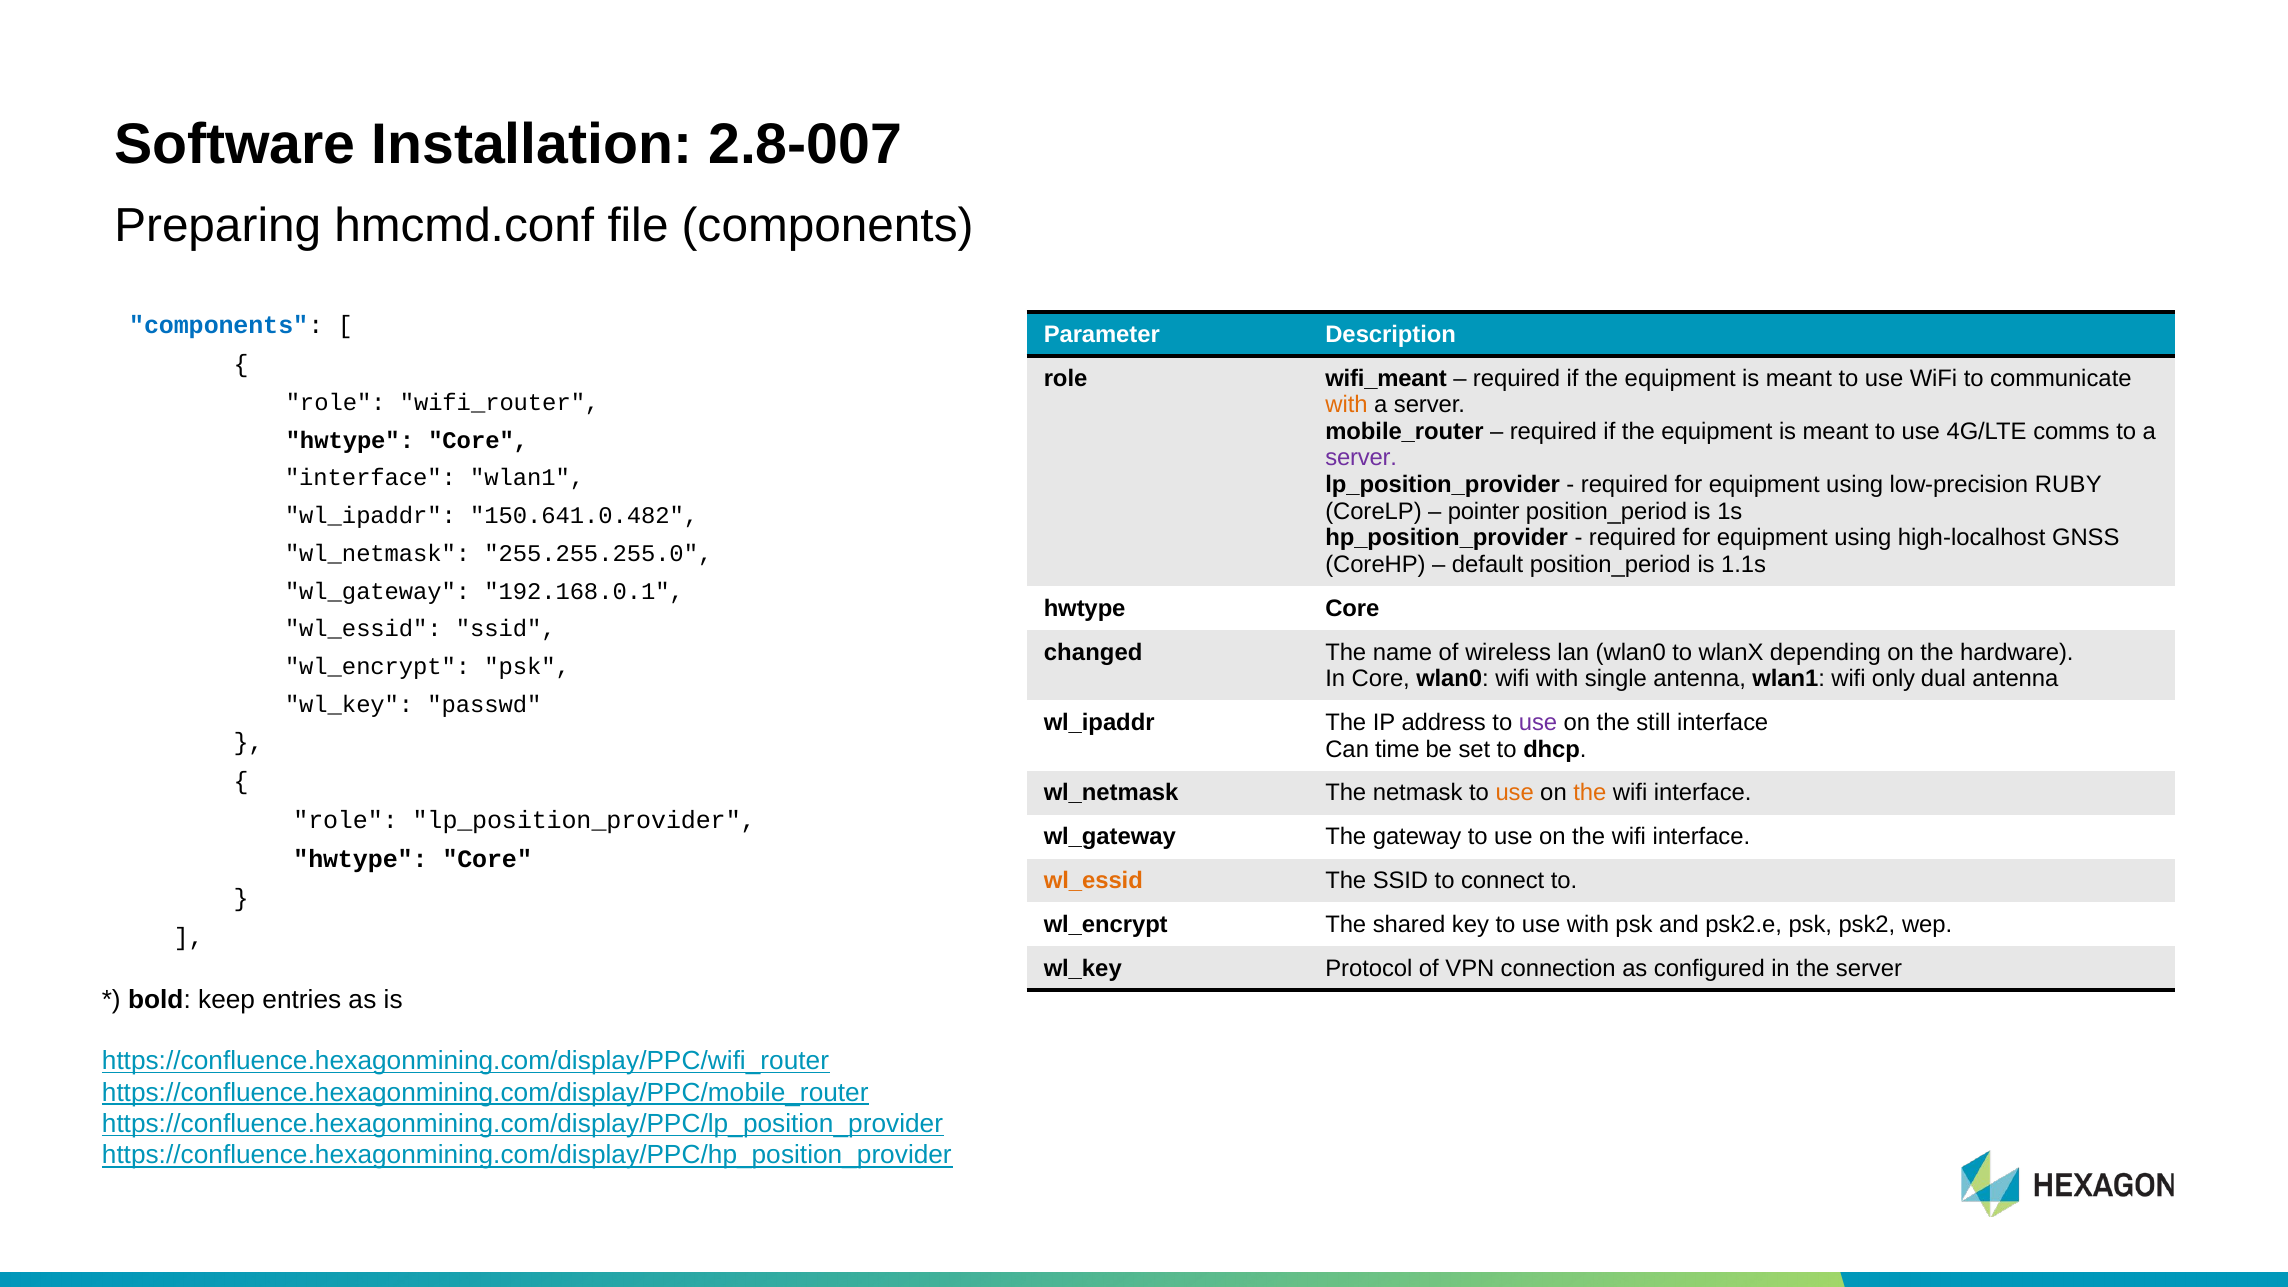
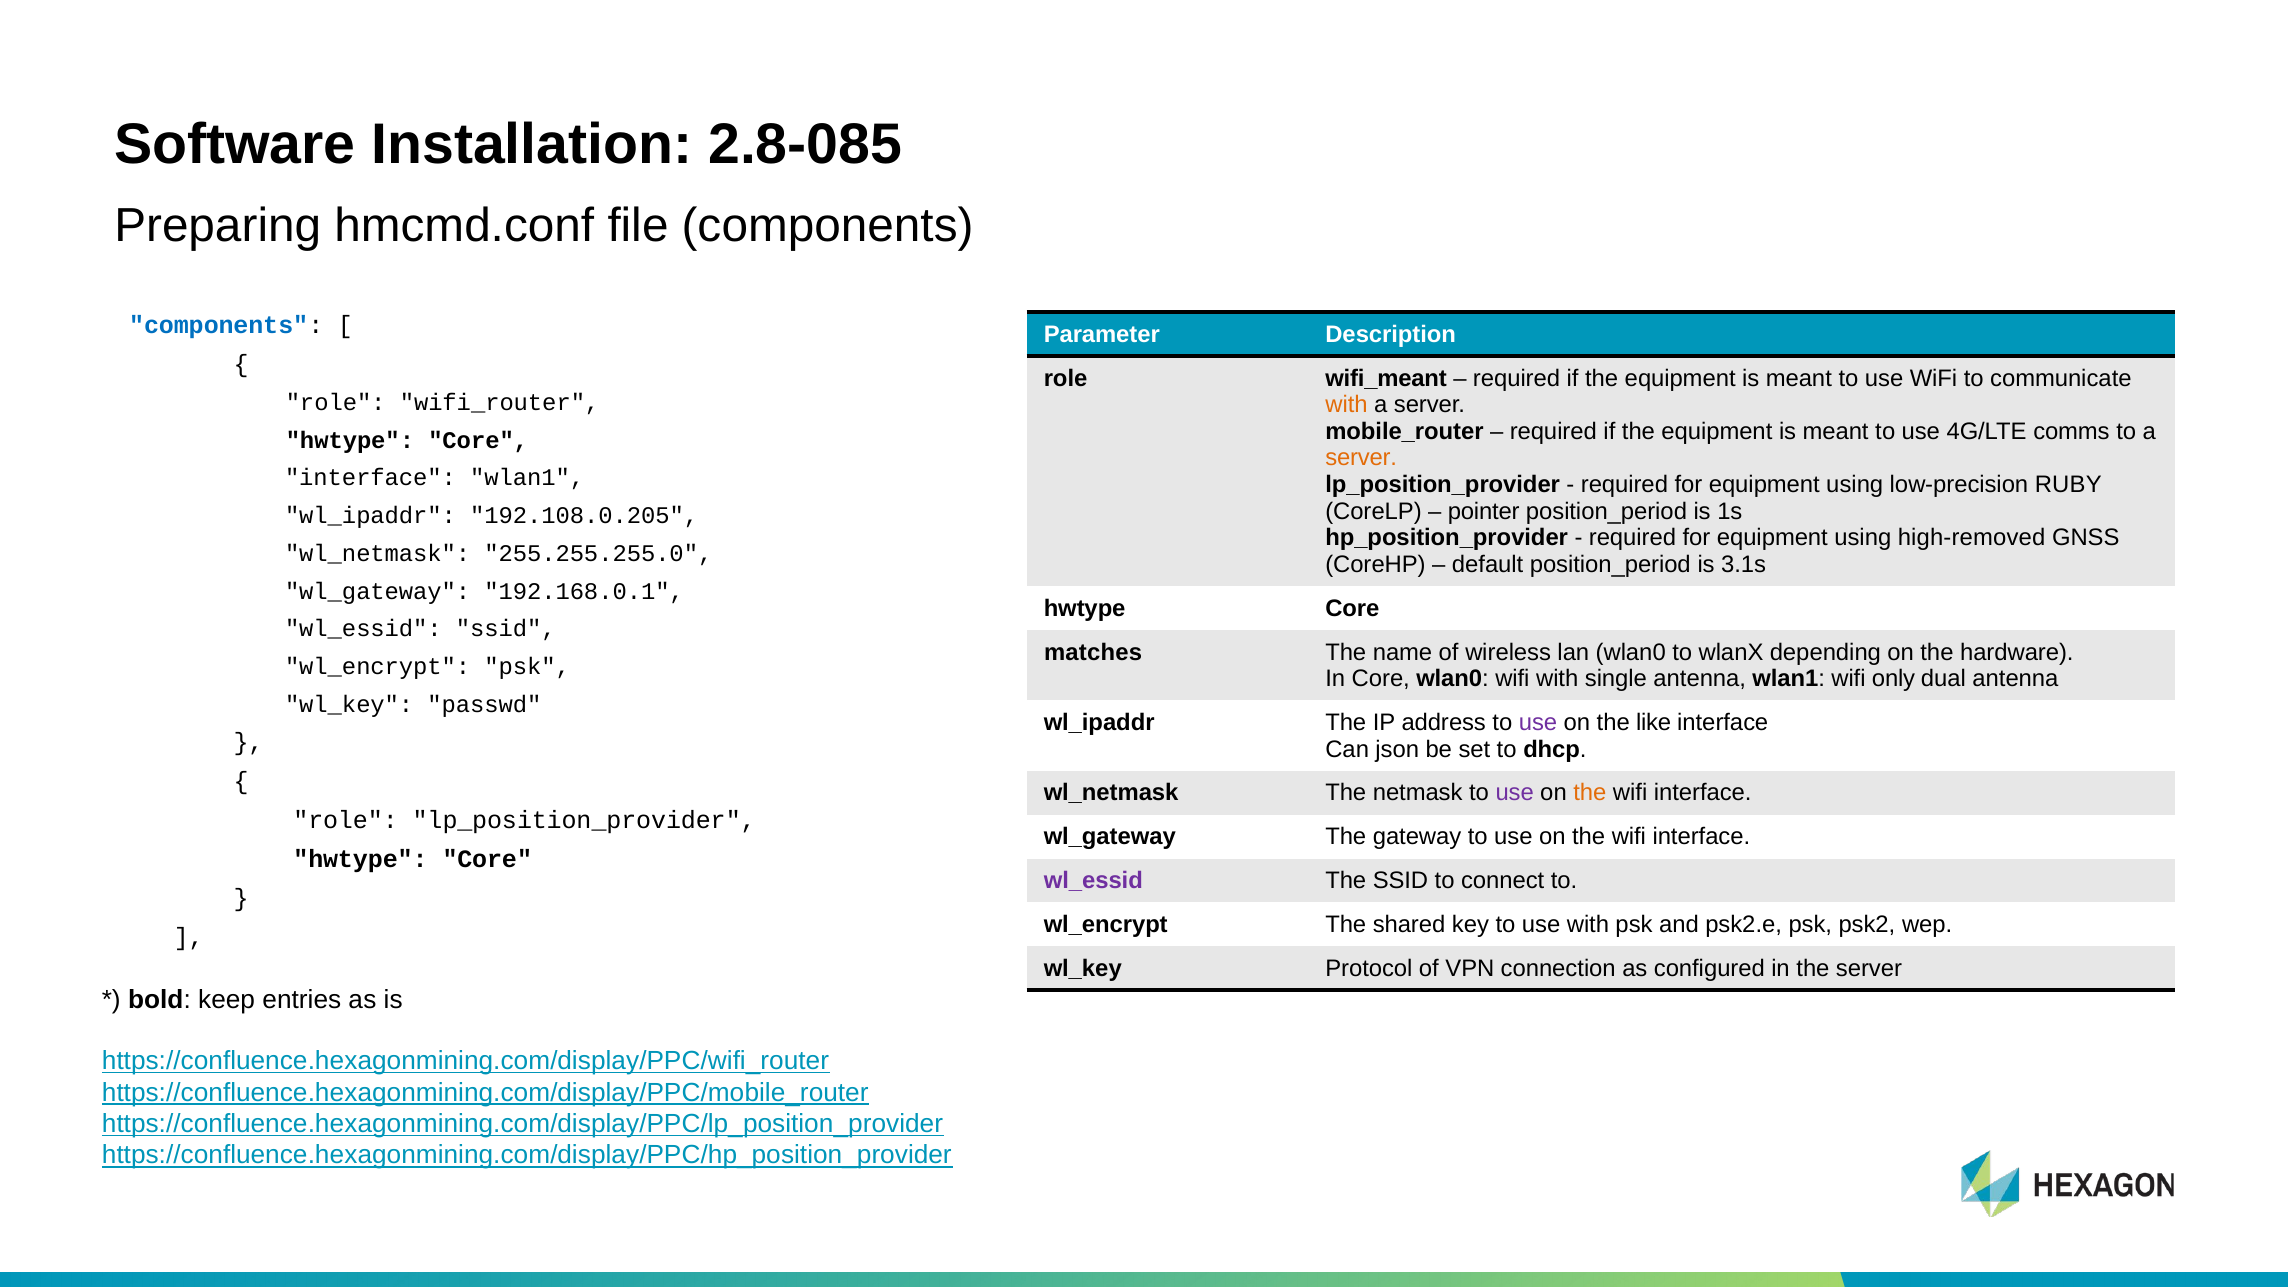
2.8-007: 2.8-007 -> 2.8-085
server at (1361, 458) colour: purple -> orange
150.641.0.482: 150.641.0.482 -> 192.108.0.205
high-localhost: high-localhost -> high-removed
1.1s: 1.1s -> 3.1s
changed: changed -> matches
still: still -> like
time: time -> json
use at (1515, 793) colour: orange -> purple
wl_essid at (1093, 881) colour: orange -> purple
